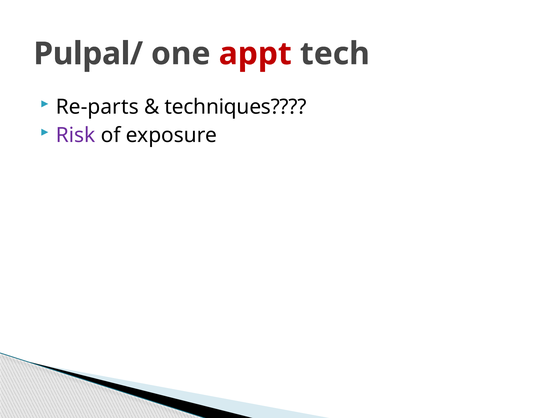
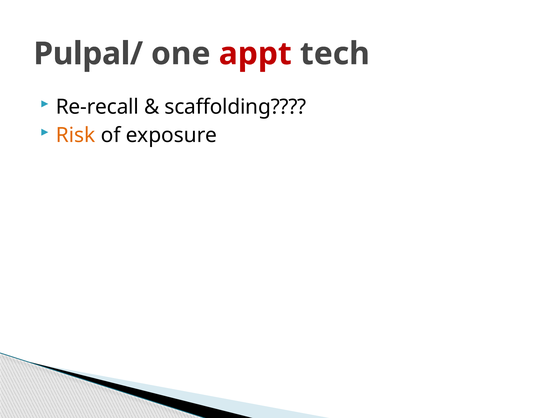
Re-parts: Re-parts -> Re-recall
techniques: techniques -> scaffolding
Risk colour: purple -> orange
